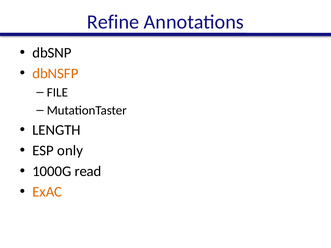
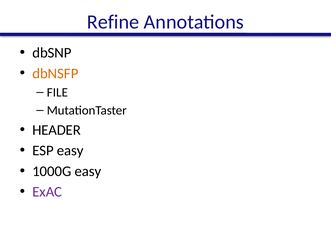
LENGTH: LENGTH -> HEADER
ESP only: only -> easy
1000G read: read -> easy
ExAC colour: orange -> purple
